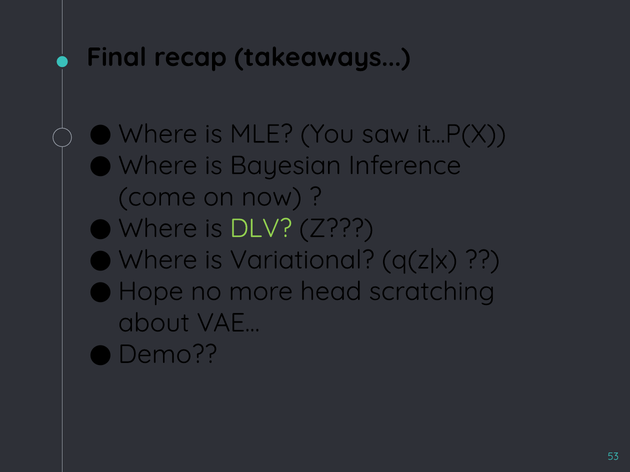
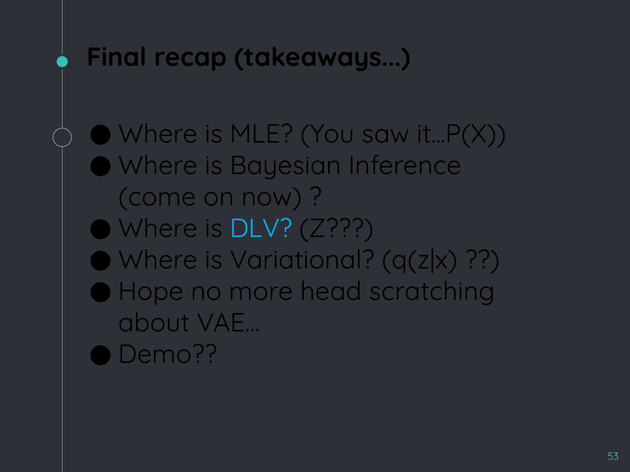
DLV colour: light green -> light blue
